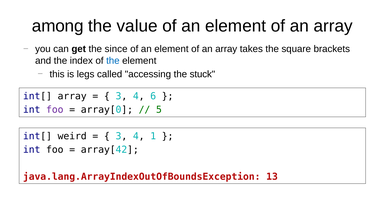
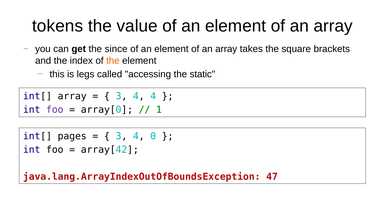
among: among -> tokens
the at (113, 60) colour: blue -> orange
stuck: stuck -> static
4 6: 6 -> 4
5: 5 -> 1
weird: weird -> pages
1: 1 -> 0
13: 13 -> 47
